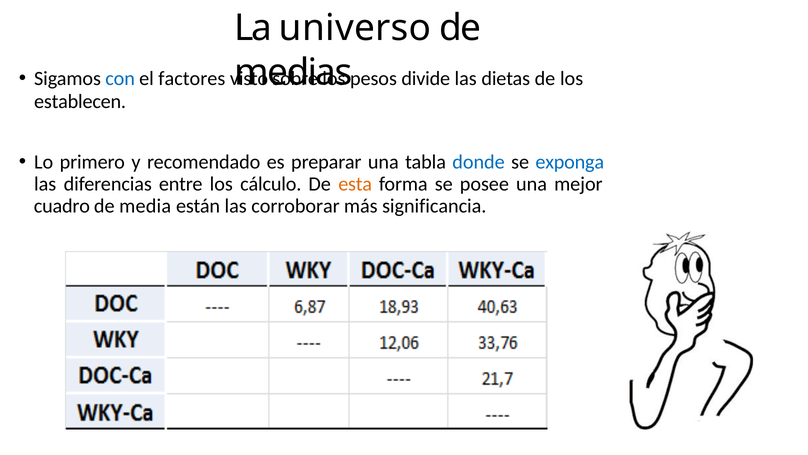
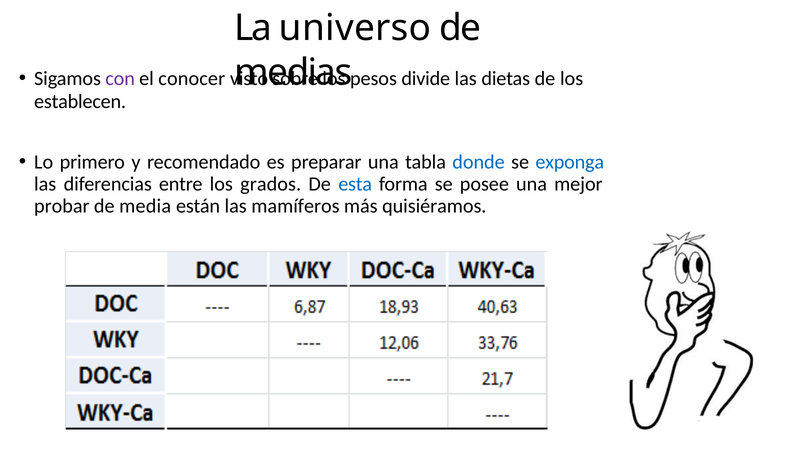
con colour: blue -> purple
factores: factores -> conocer
cálculo: cálculo -> grados
esta colour: orange -> blue
cuadro: cuadro -> probar
corroborar: corroborar -> mamíferos
significancia: significancia -> quisiéramos
